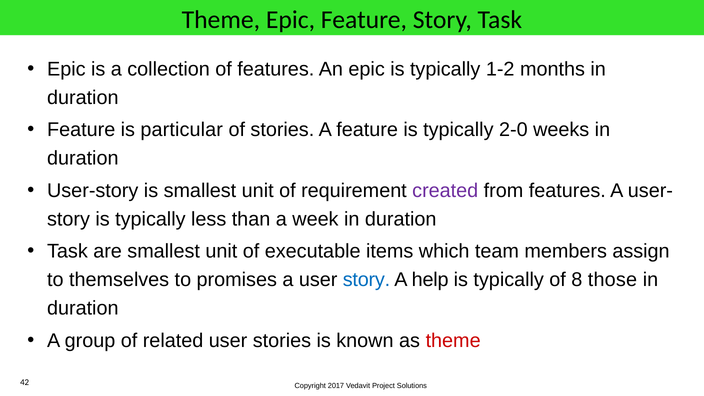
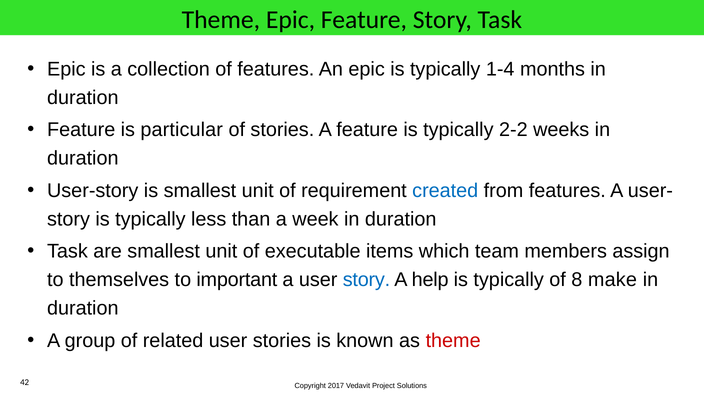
1-2: 1-2 -> 1-4
2-0: 2-0 -> 2-2
created colour: purple -> blue
promises: promises -> important
those: those -> make
